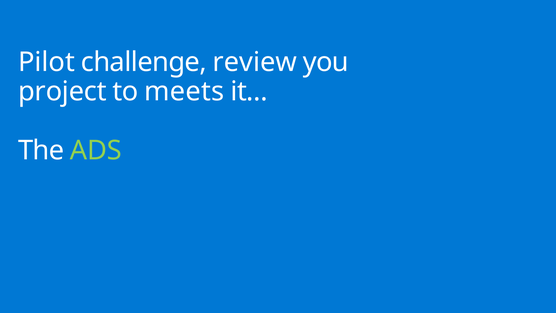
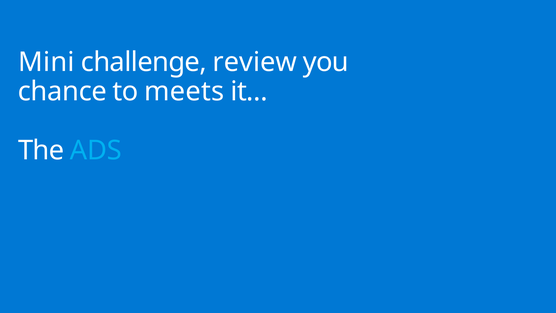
Pilot: Pilot -> Mini
project: project -> chance
ADS colour: light green -> light blue
